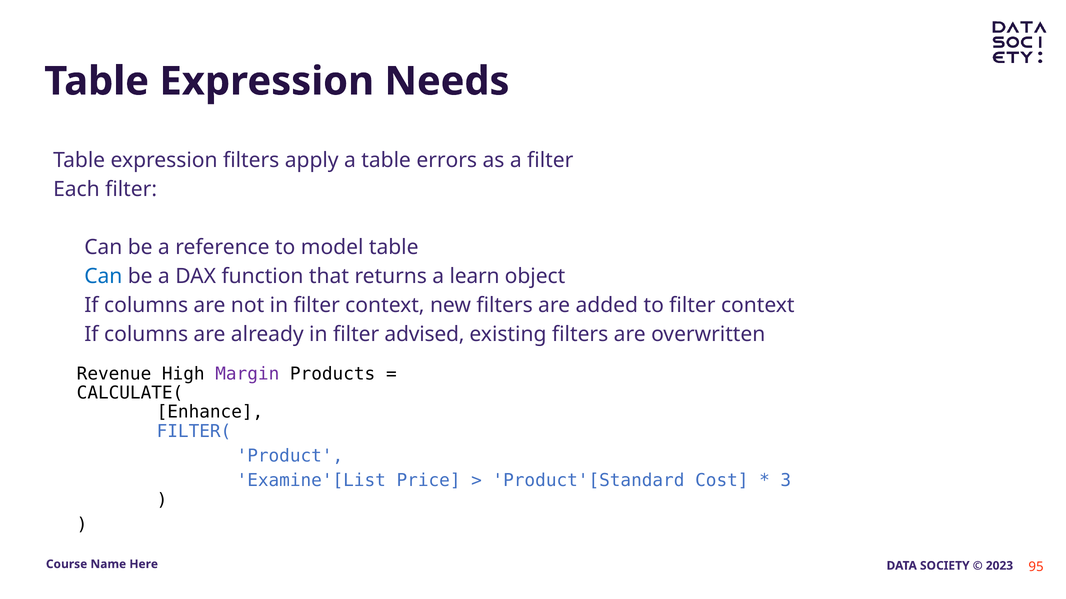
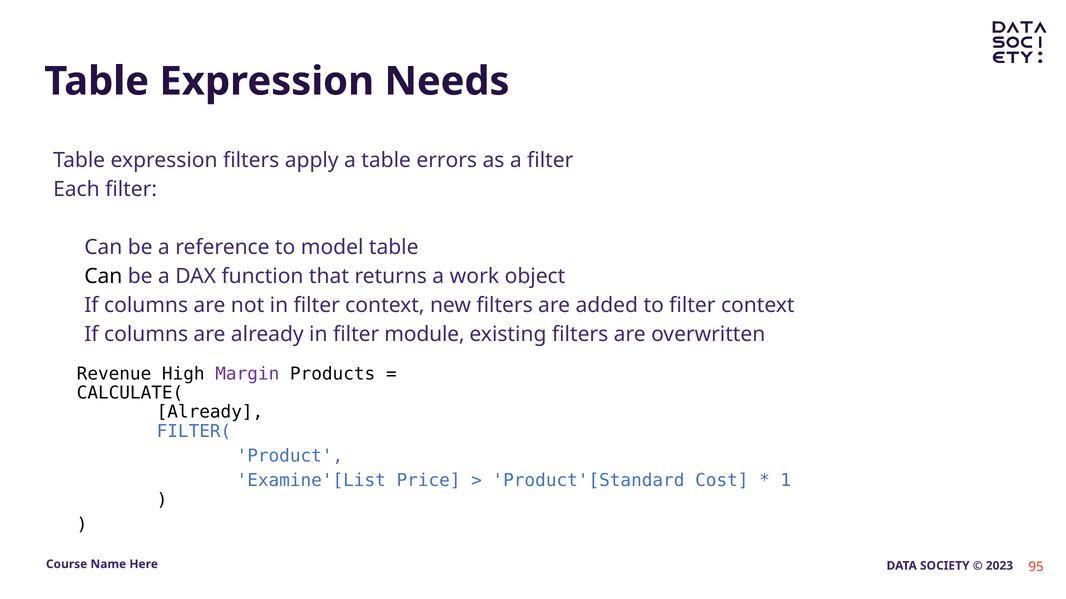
Can at (103, 277) colour: blue -> black
learn: learn -> work
advised: advised -> module
Enhance at (210, 413): Enhance -> Already
3: 3 -> 1
